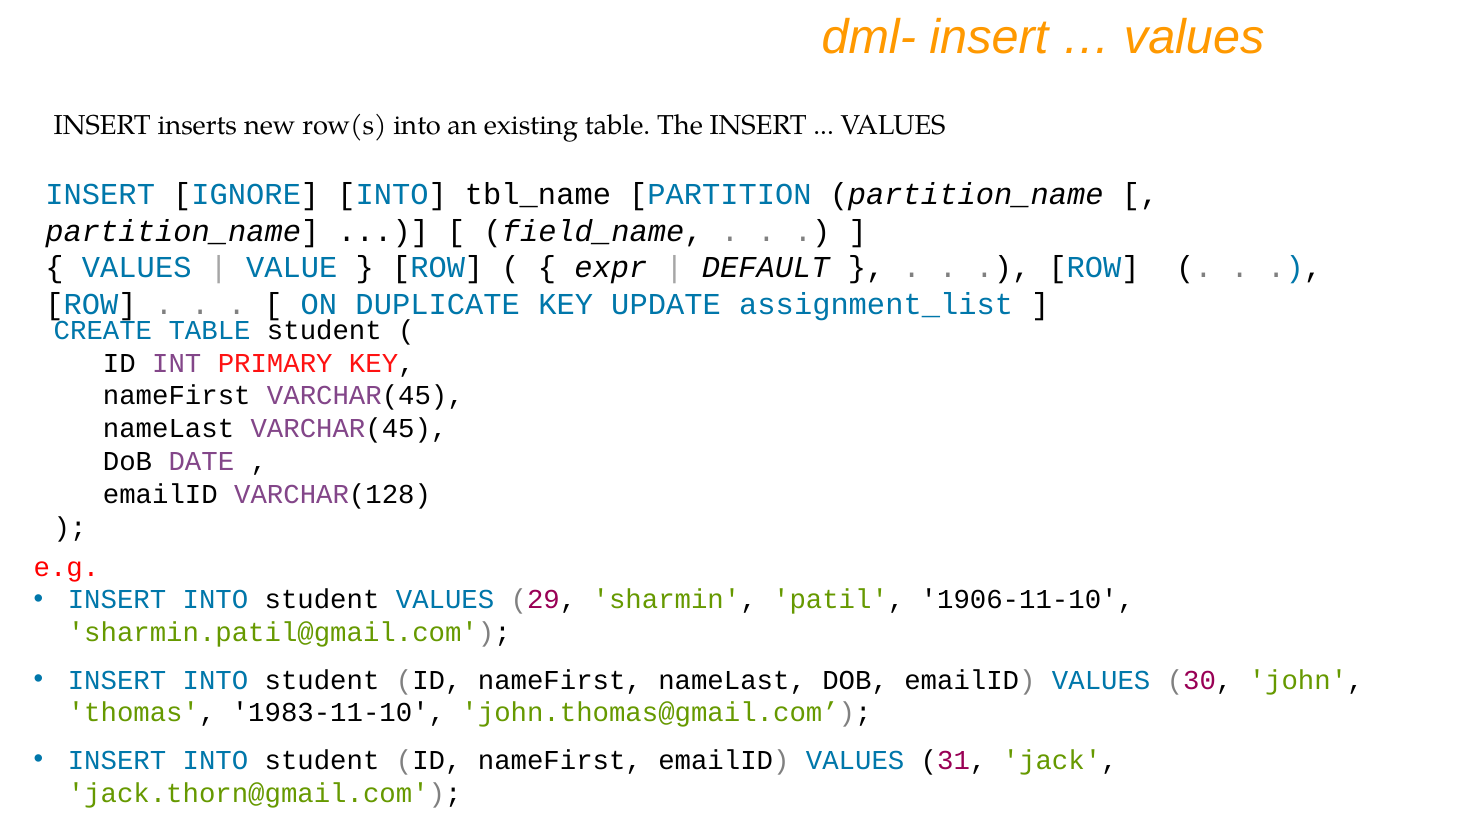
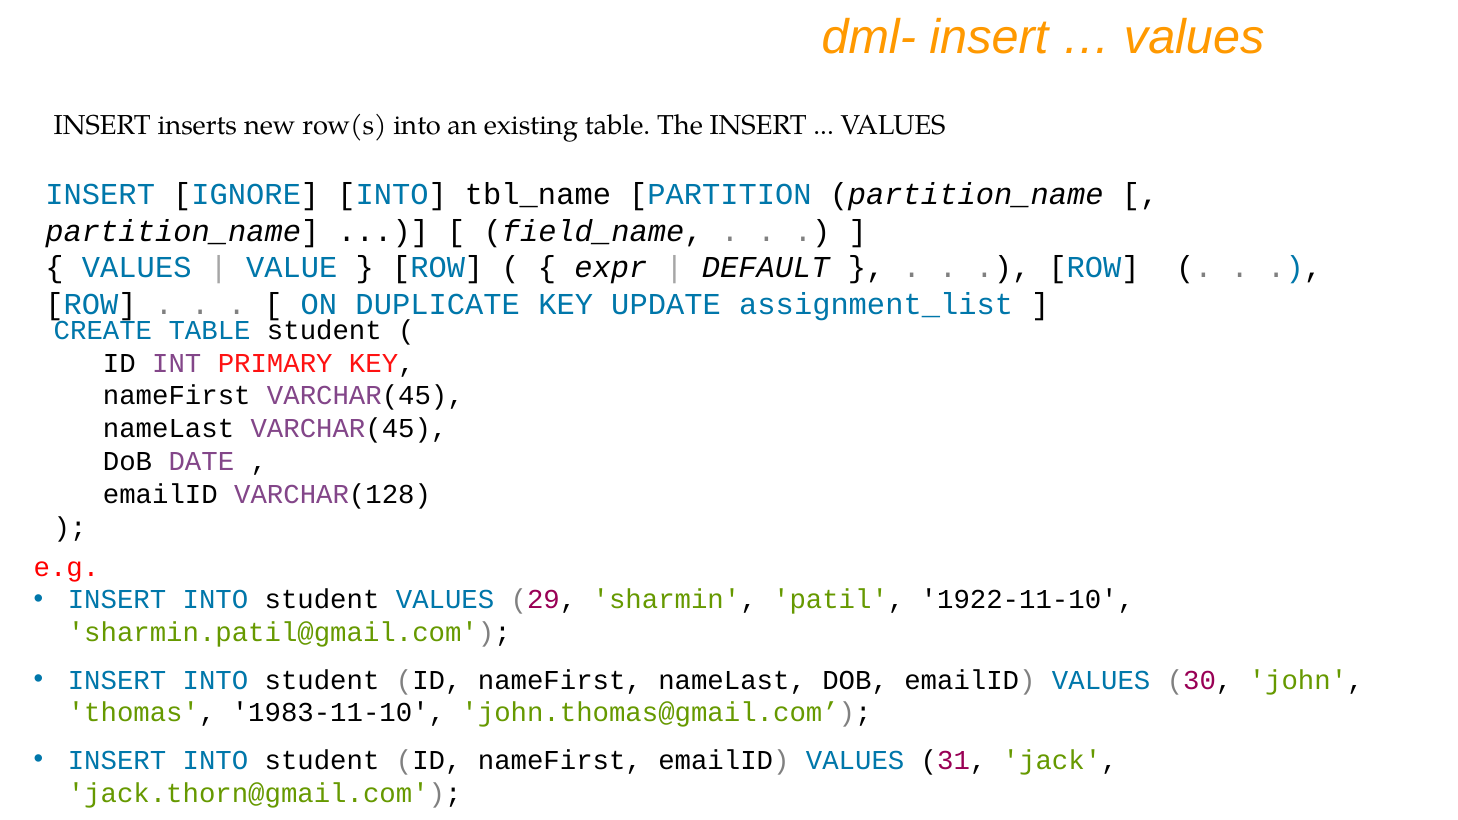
1906-11-10: 1906-11-10 -> 1922-11-10
